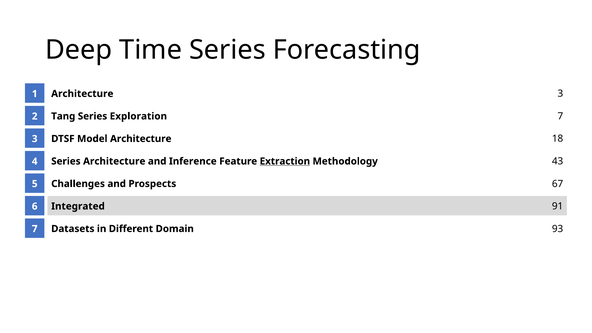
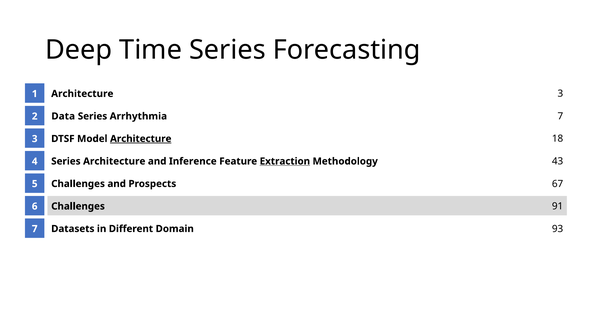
Tang: Tang -> Data
Exploration: Exploration -> Arrhythmia
Architecture at (141, 139) underline: none -> present
Integrated at (78, 206): Integrated -> Challenges
